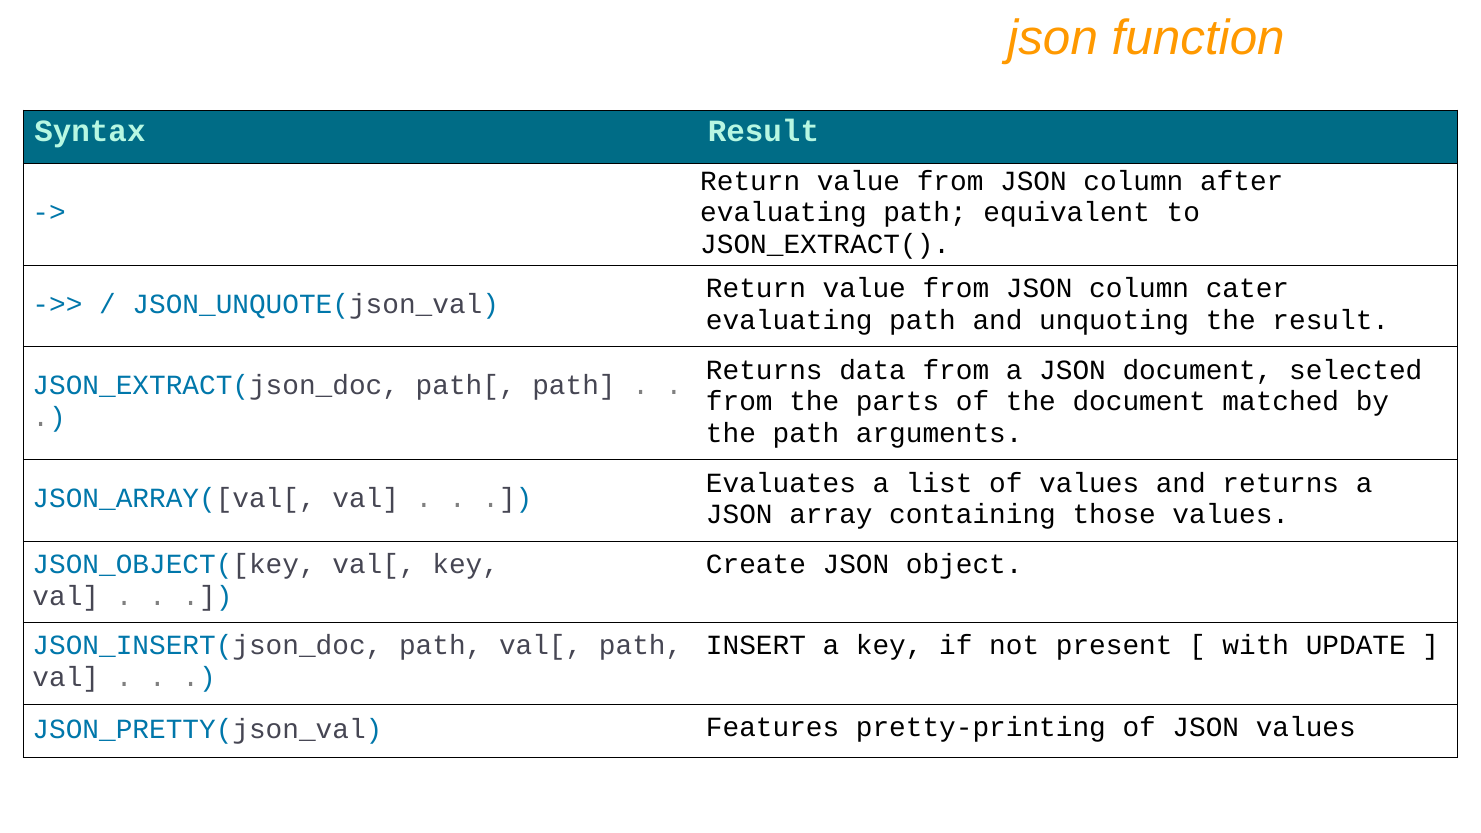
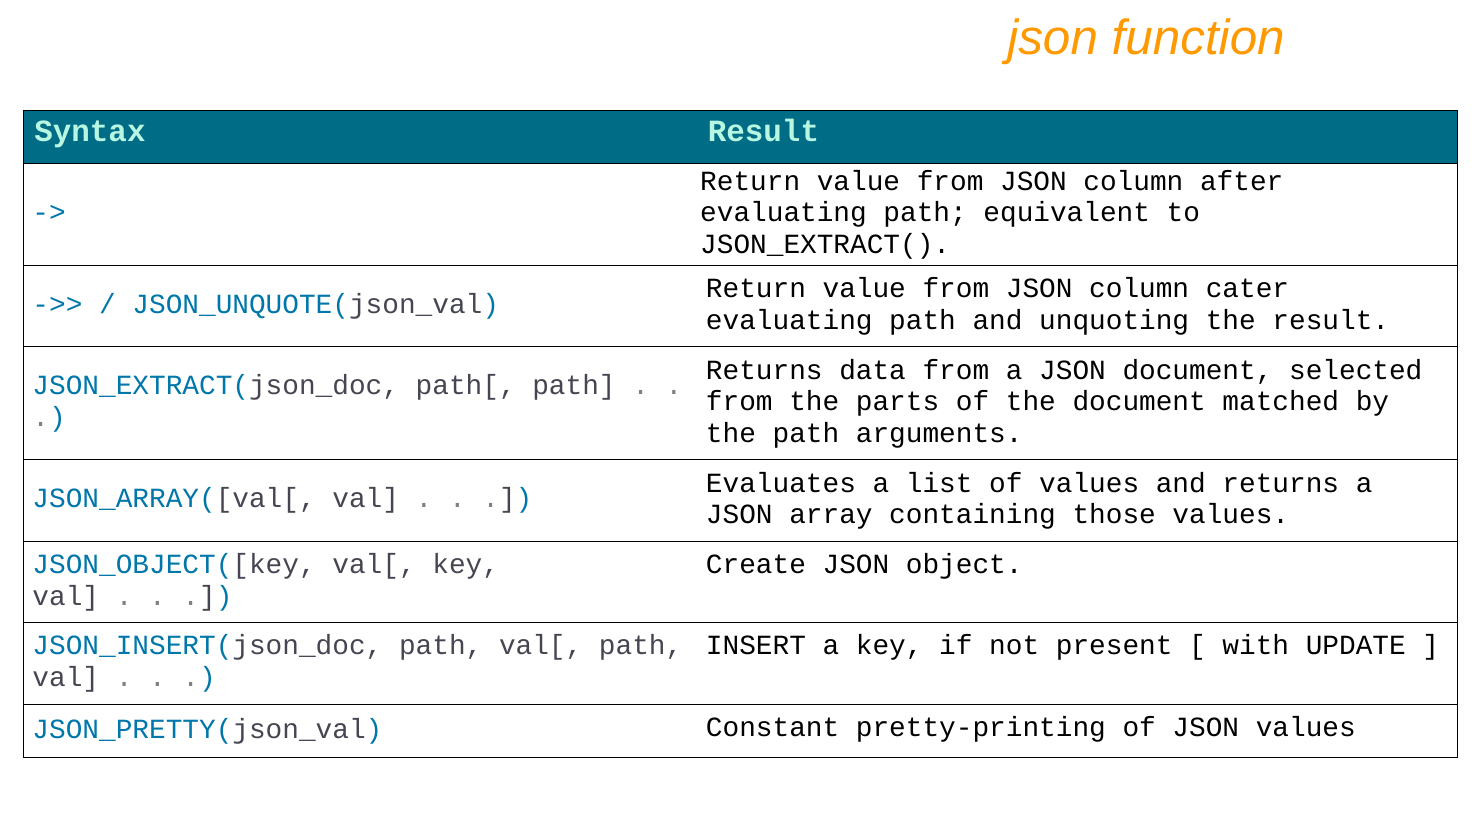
Features: Features -> Constant
